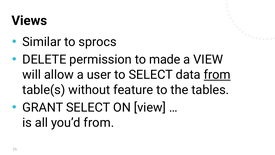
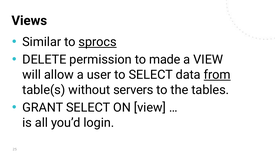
sprocs underline: none -> present
feature: feature -> servers
you’d from: from -> login
